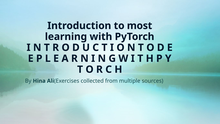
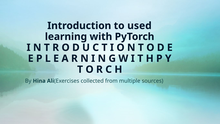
most: most -> used
